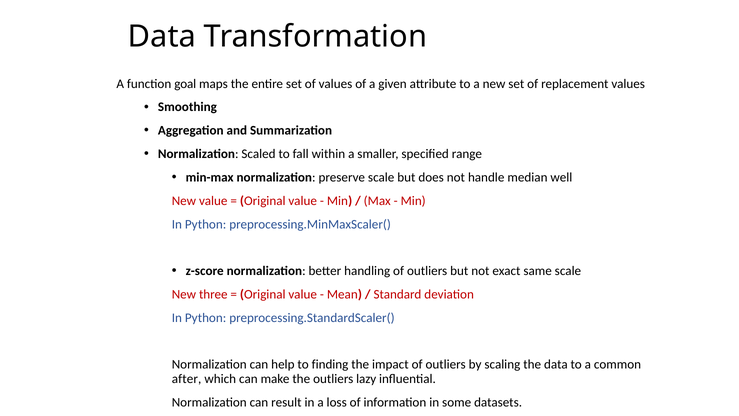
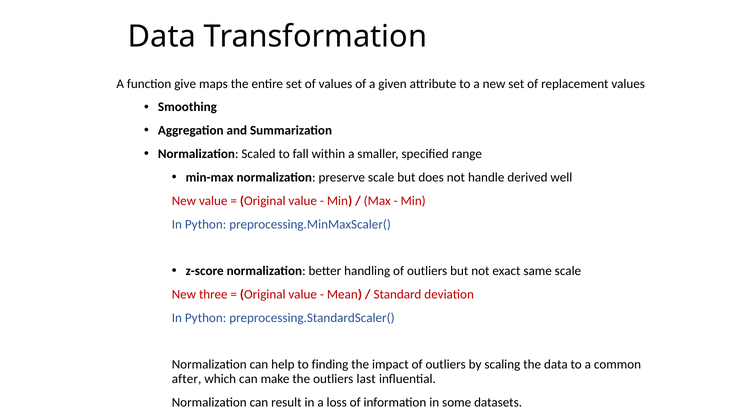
goal: goal -> give
median: median -> derived
lazy: lazy -> last
